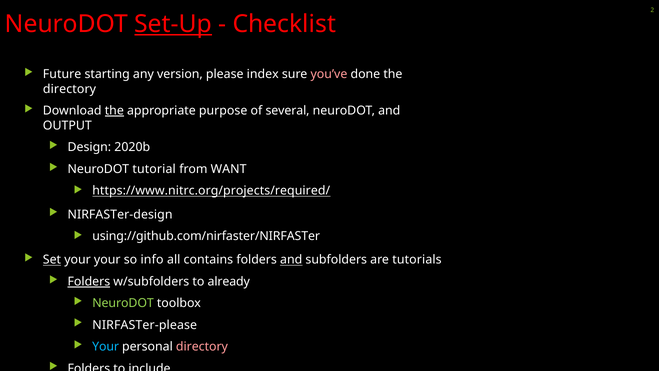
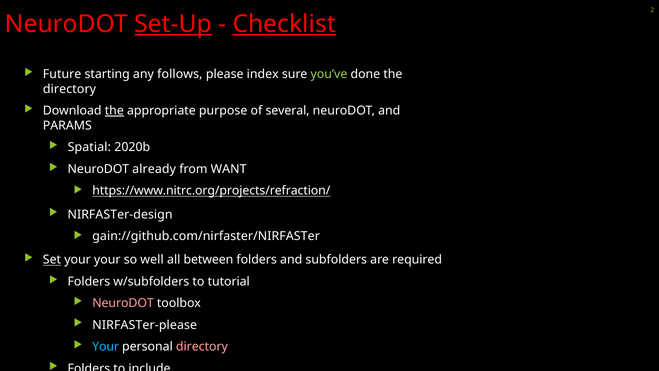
Checklist underline: none -> present
version: version -> follows
you’ve colour: pink -> light green
OUTPUT at (67, 125): OUTPUT -> PARAMS
Design: Design -> Spatial
tutorial: tutorial -> already
https://www.nitrc.org/projects/required/: https://www.nitrc.org/projects/required/ -> https://www.nitrc.org/projects/refraction/
using://github.com/nirfaster/NIRFASTer: using://github.com/nirfaster/NIRFASTer -> gain://github.com/nirfaster/NIRFASTer
info: info -> well
contains: contains -> between
and at (291, 260) underline: present -> none
tutorials: tutorials -> required
Folders at (89, 281) underline: present -> none
already: already -> tutorial
NeuroDOT at (123, 303) colour: light green -> pink
